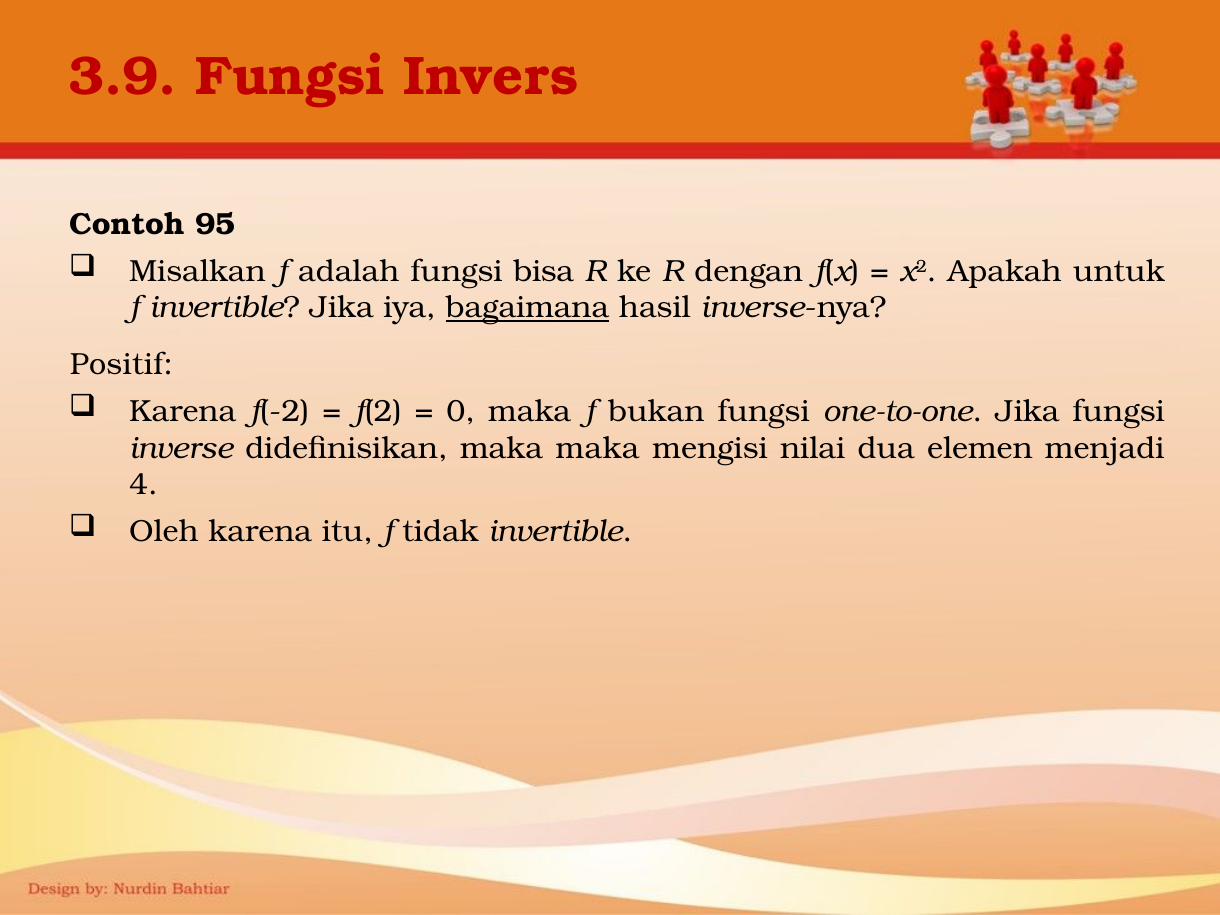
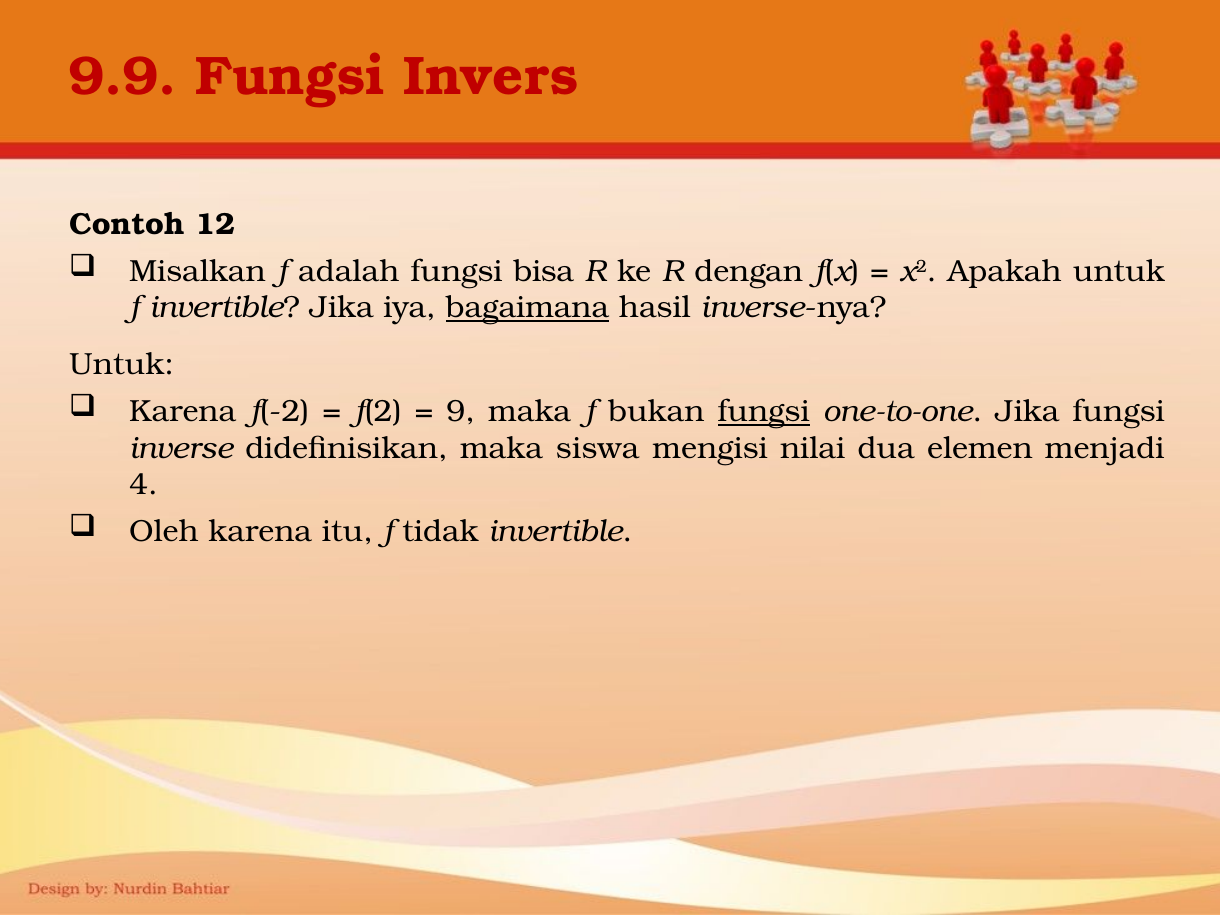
3.9: 3.9 -> 9.9
95: 95 -> 12
Positif at (121, 365): Positif -> Untuk
0: 0 -> 9
fungsi at (764, 412) underline: none -> present
maka maka: maka -> siswa
